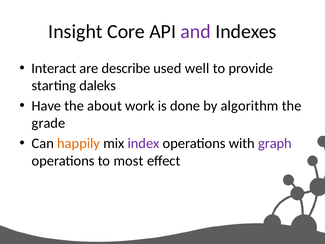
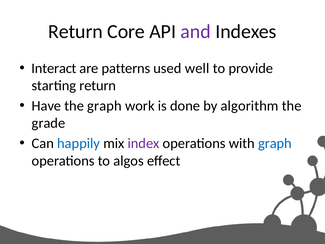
Insight at (75, 31): Insight -> Return
describe: describe -> patterns
starting daleks: daleks -> return
the about: about -> graph
happily colour: orange -> blue
graph at (275, 143) colour: purple -> blue
most: most -> algos
